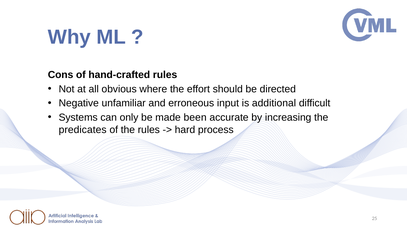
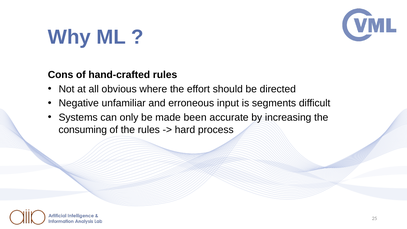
additional: additional -> segments
predicates: predicates -> consuming
